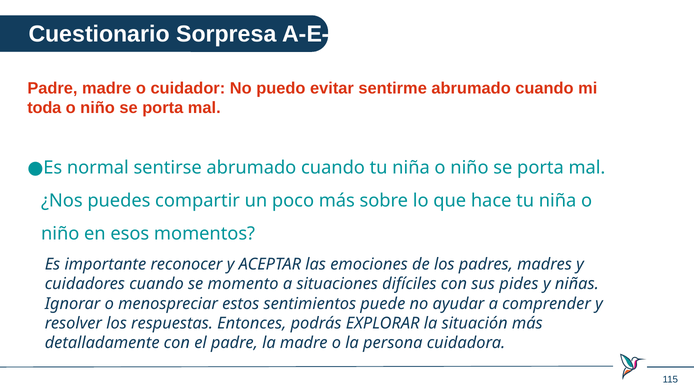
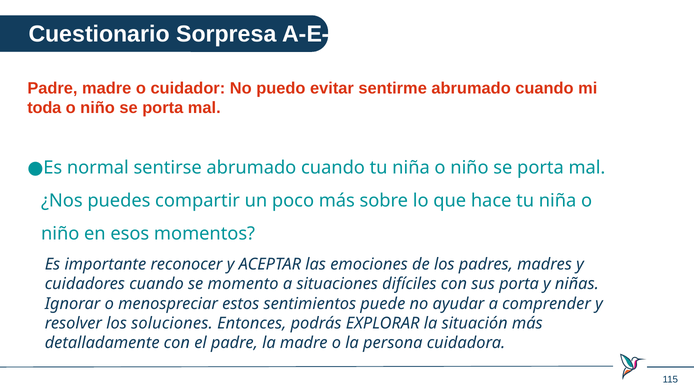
sus pides: pides -> porta
respuestas: respuestas -> soluciones
